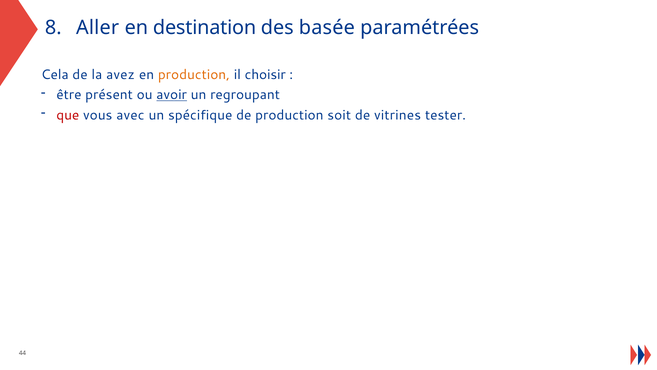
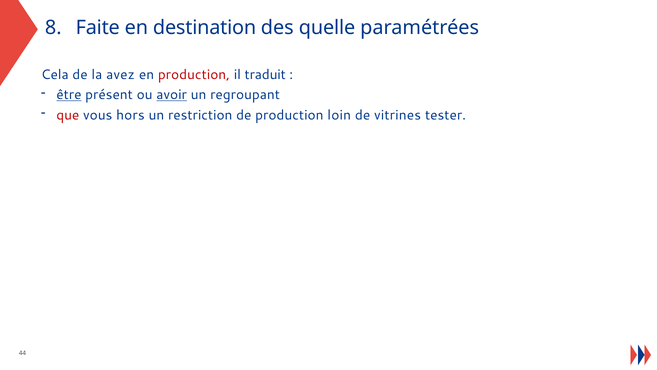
Aller: Aller -> Faite
basée: basée -> quelle
production at (194, 74) colour: orange -> red
choisir: choisir -> traduit
être underline: none -> present
avec: avec -> hors
spécifique: spécifique -> restriction
soit: soit -> loin
